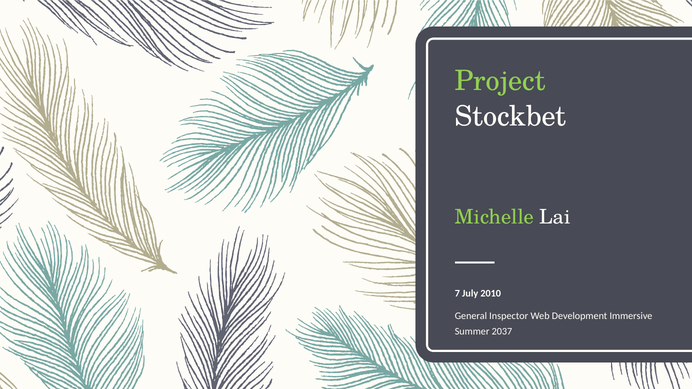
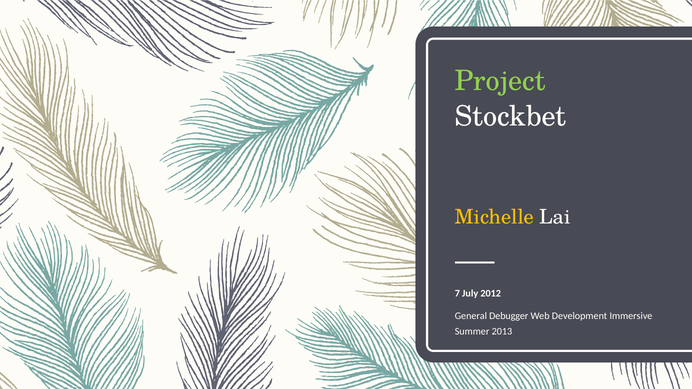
Michelle colour: light green -> yellow
2010: 2010 -> 2012
Inspector: Inspector -> Debugger
2037: 2037 -> 2013
